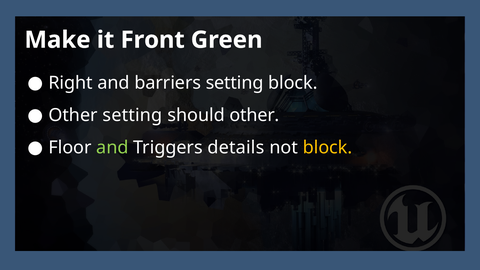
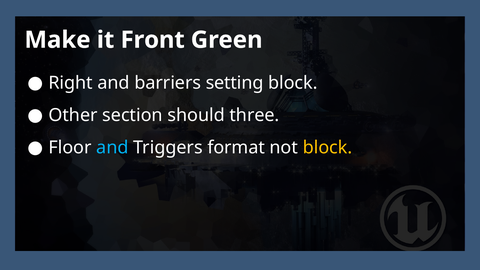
Other setting: setting -> section
should other: other -> three
and at (112, 148) colour: light green -> light blue
details: details -> format
